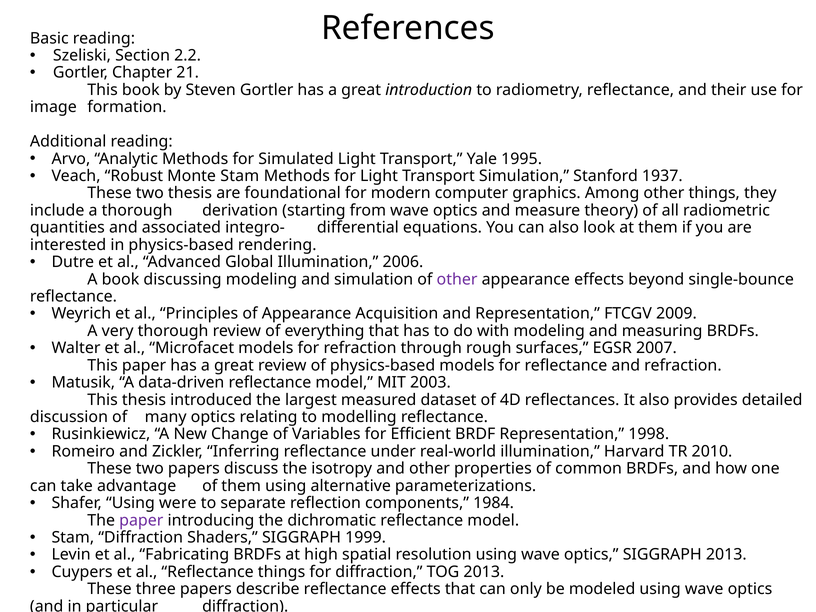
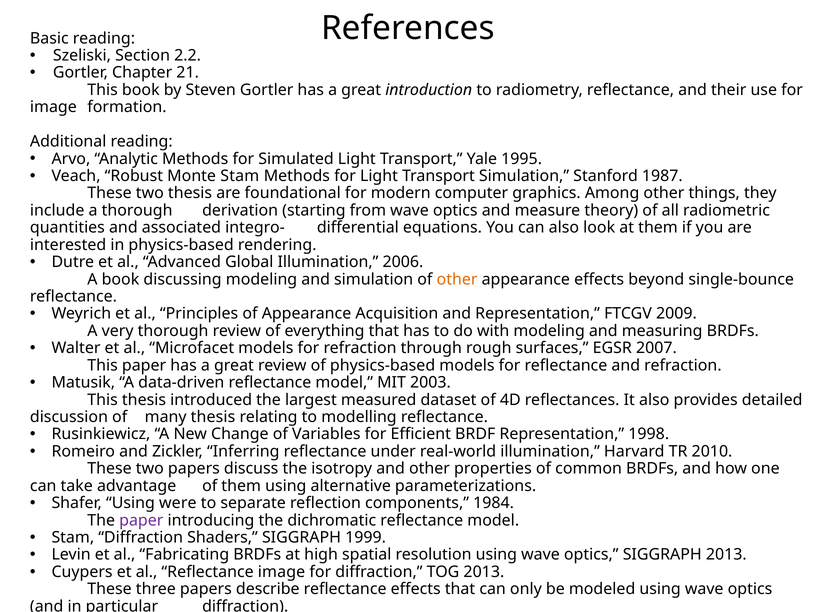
1937: 1937 -> 1987
other at (457, 279) colour: purple -> orange
many optics: optics -> thesis
Reflectance things: things -> image
